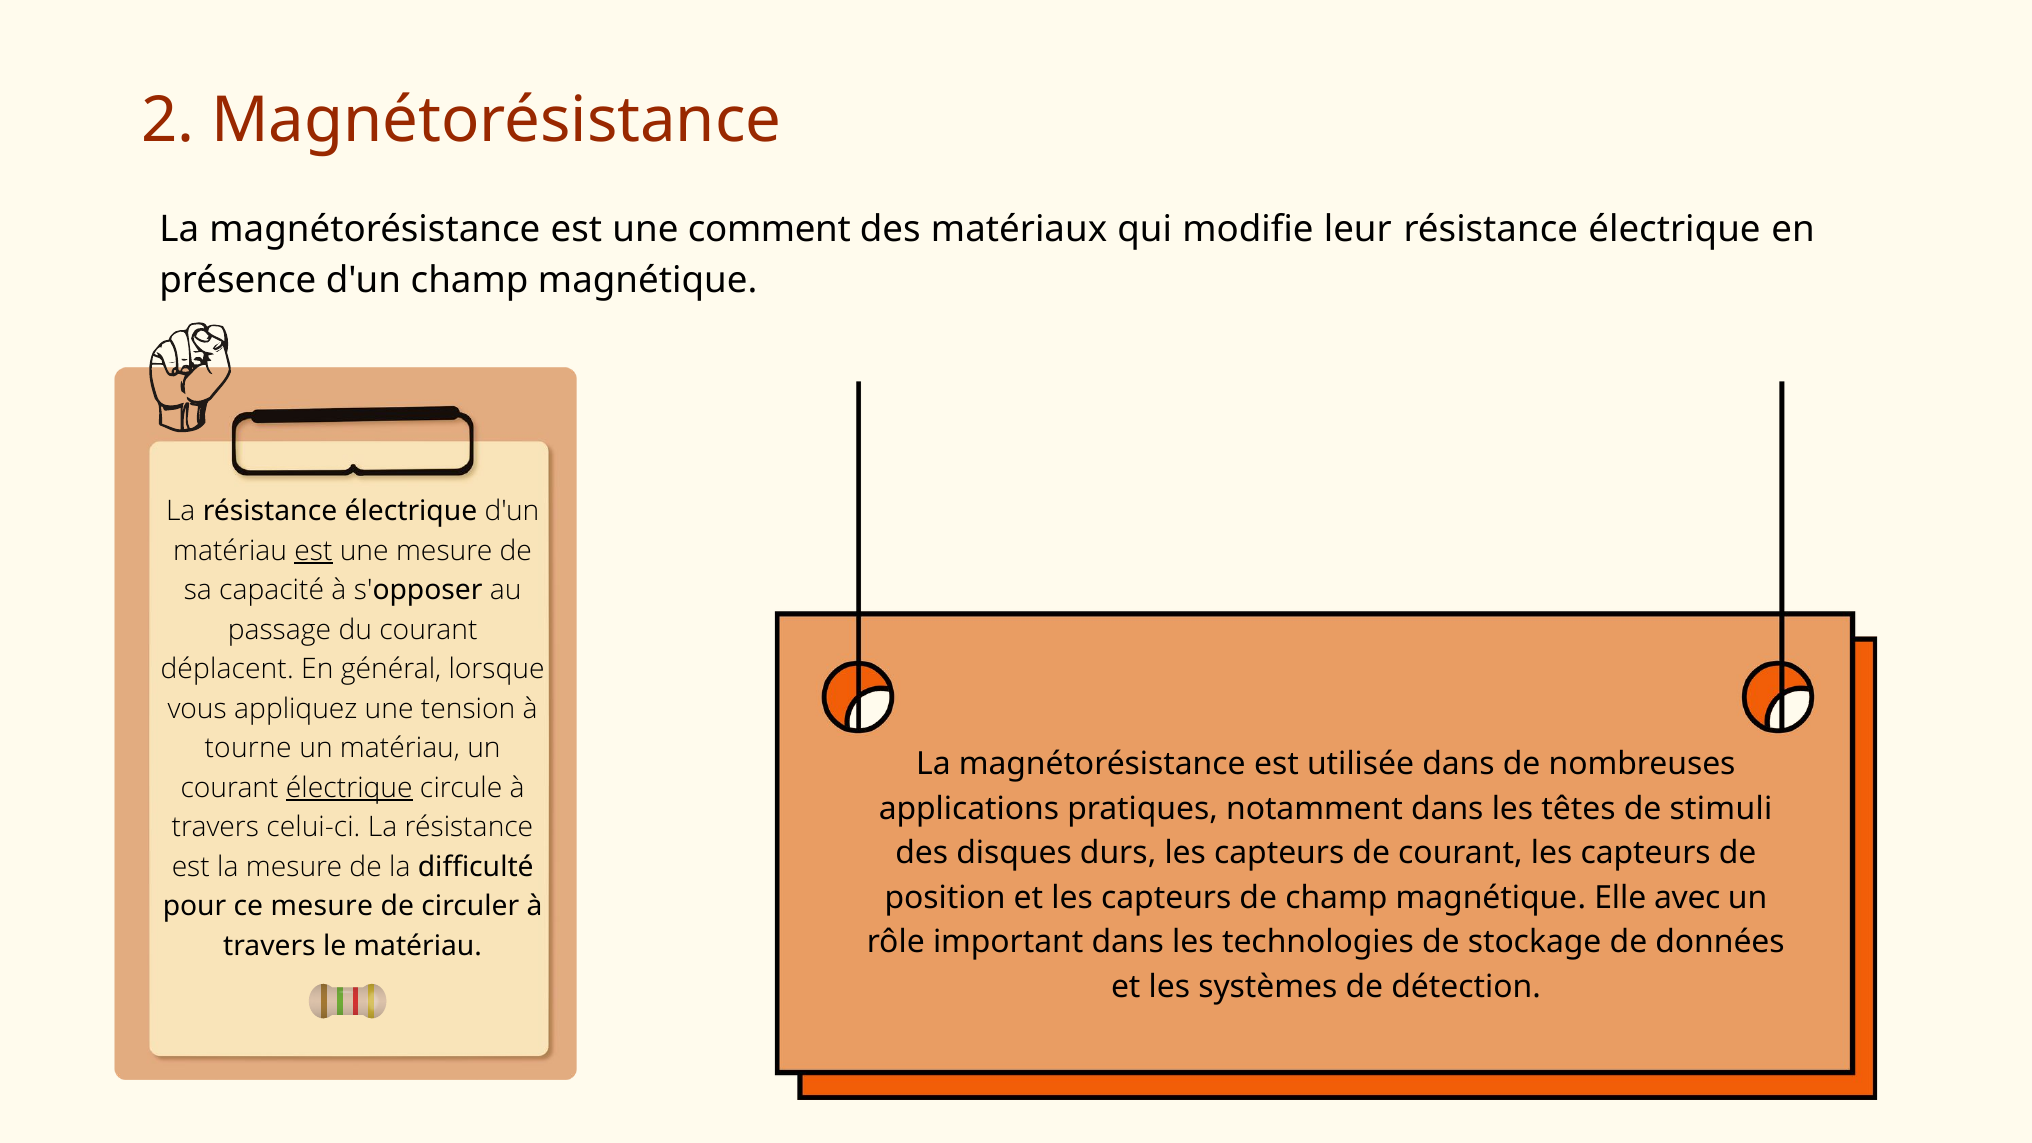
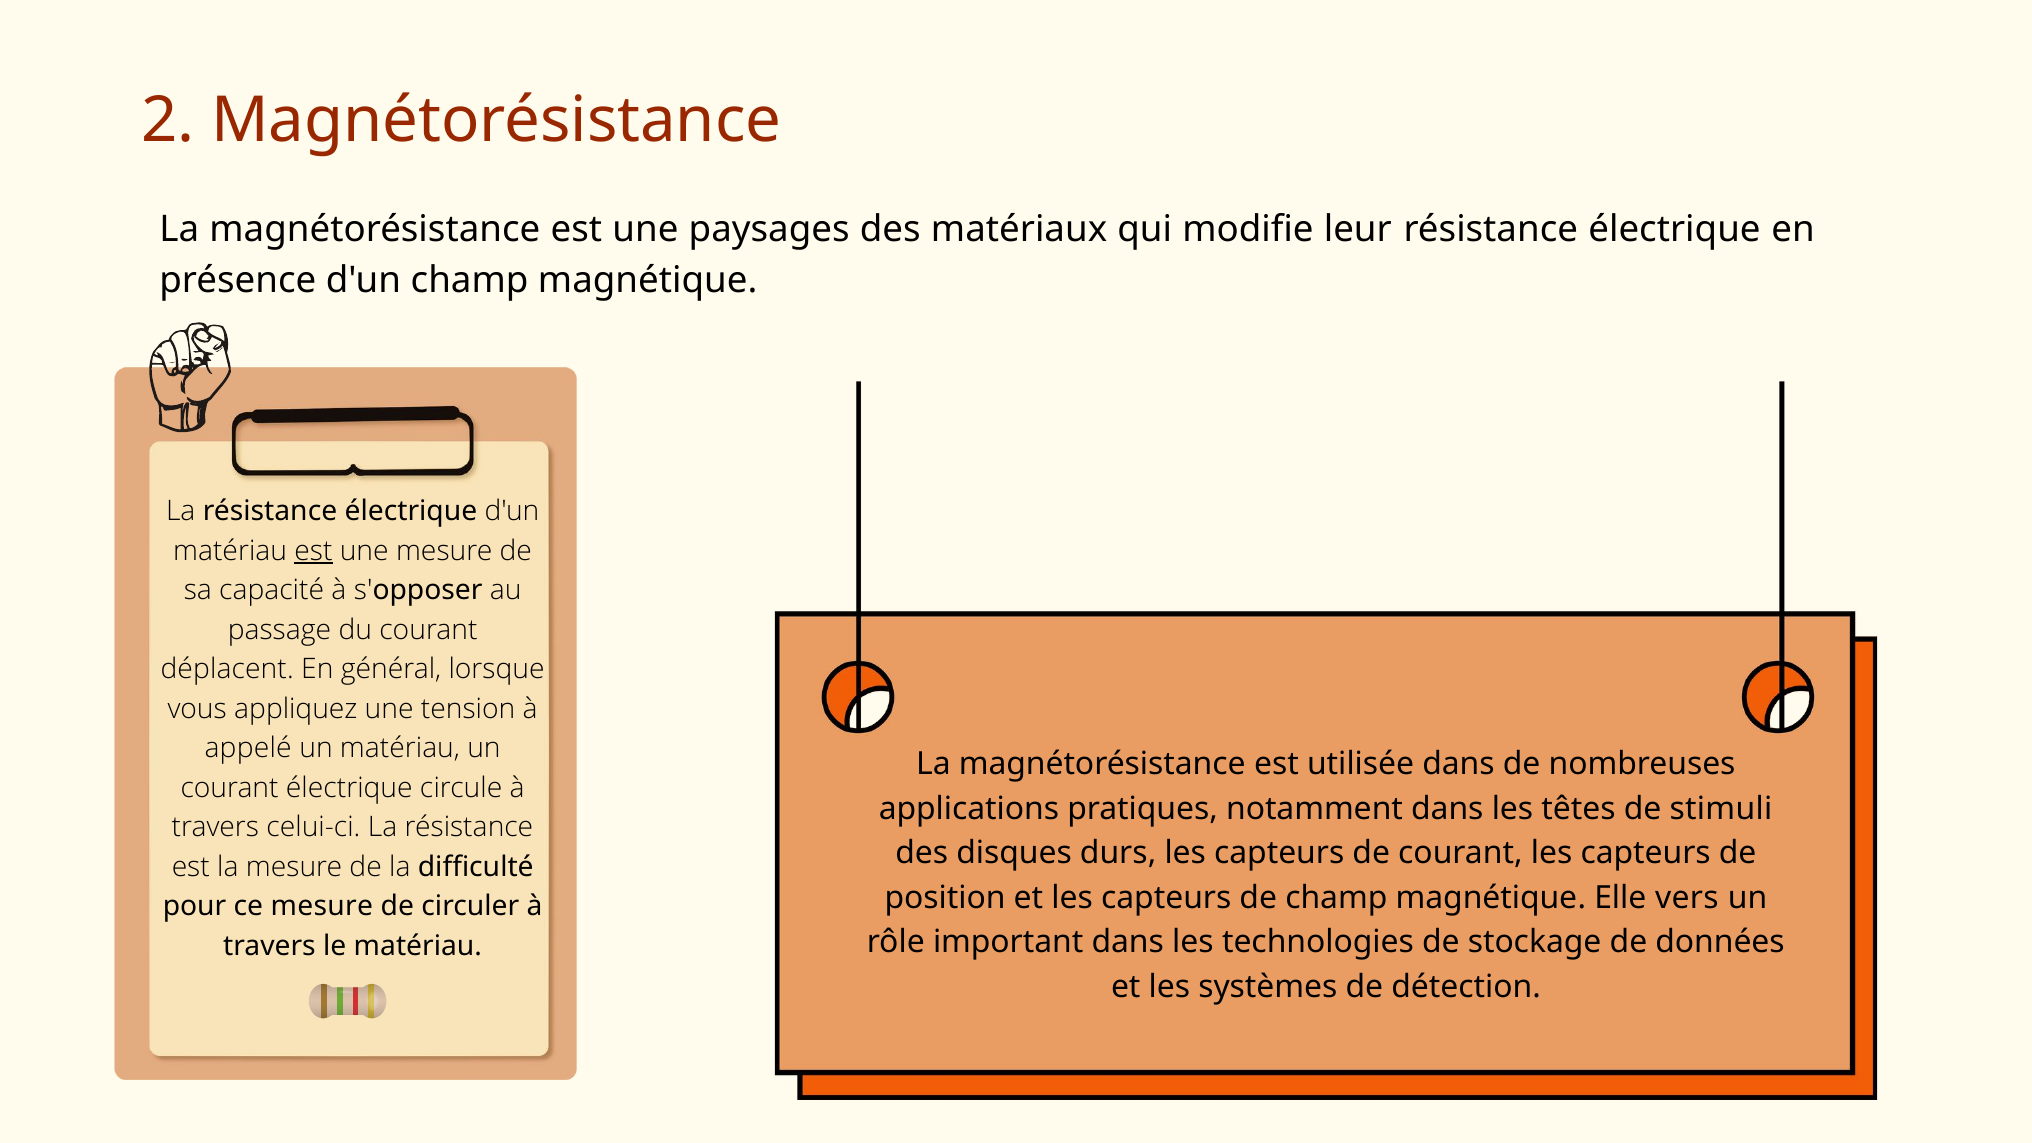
comment: comment -> paysages
tourne: tourne -> appelé
électrique at (349, 788) underline: present -> none
avec: avec -> vers
